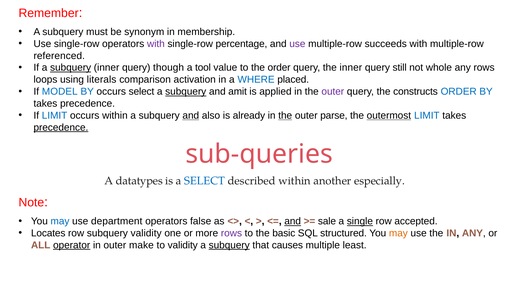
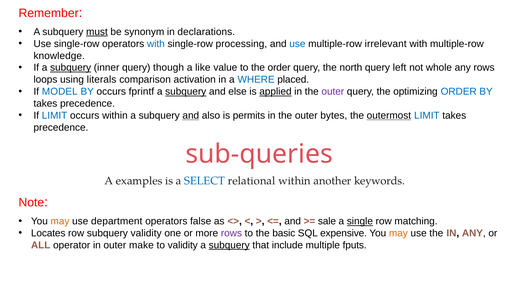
must underline: none -> present
membership: membership -> declarations
with at (156, 44) colour: purple -> blue
percentage: percentage -> processing
use at (297, 44) colour: purple -> blue
succeeds: succeeds -> irrelevant
referenced: referenced -> knowledge
tool: tool -> like
the inner: inner -> north
still: still -> left
occurs select: select -> fprintf
amit: amit -> else
applied underline: none -> present
constructs: constructs -> optimizing
already: already -> permits
the at (285, 116) underline: present -> none
parse: parse -> bytes
precedence at (61, 128) underline: present -> none
datatypes: datatypes -> examples
described: described -> relational
especially: especially -> keywords
may at (60, 221) colour: blue -> orange
and at (293, 221) underline: present -> none
accepted: accepted -> matching
structured: structured -> expensive
operator underline: present -> none
causes: causes -> include
least: least -> fputs
